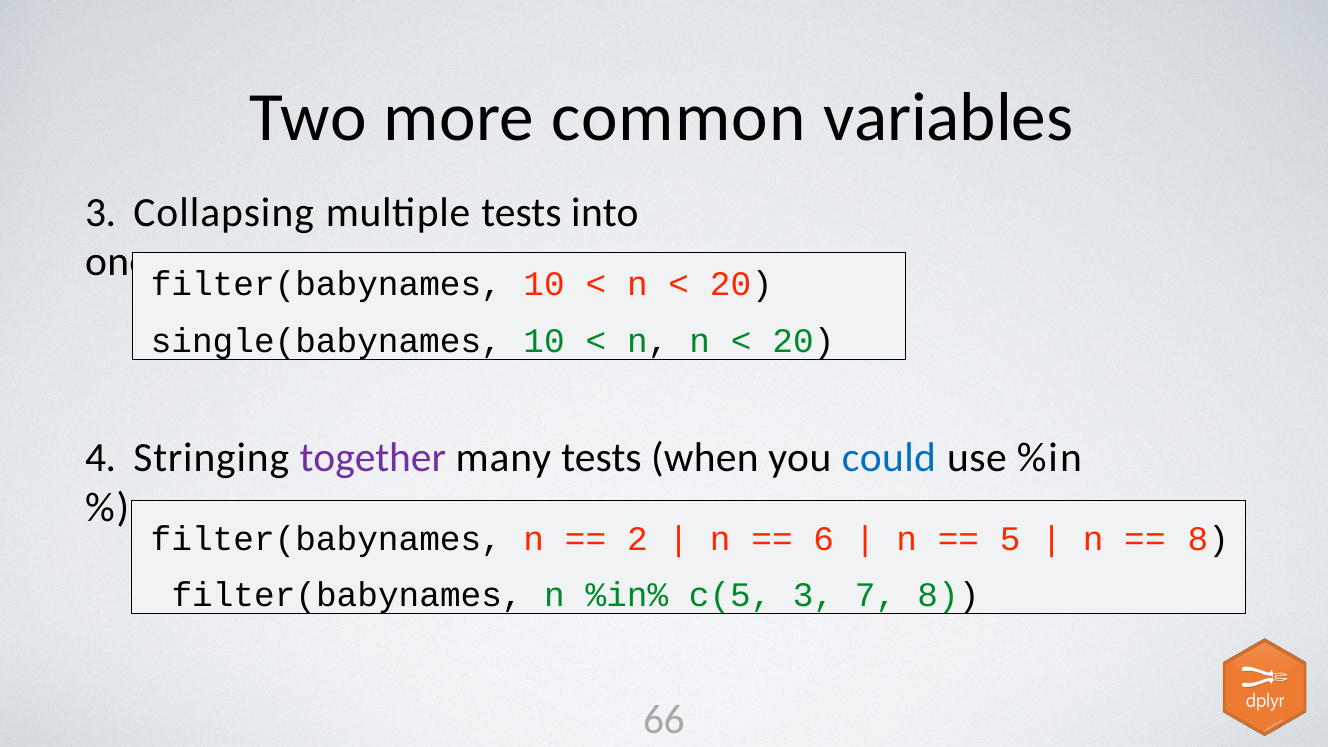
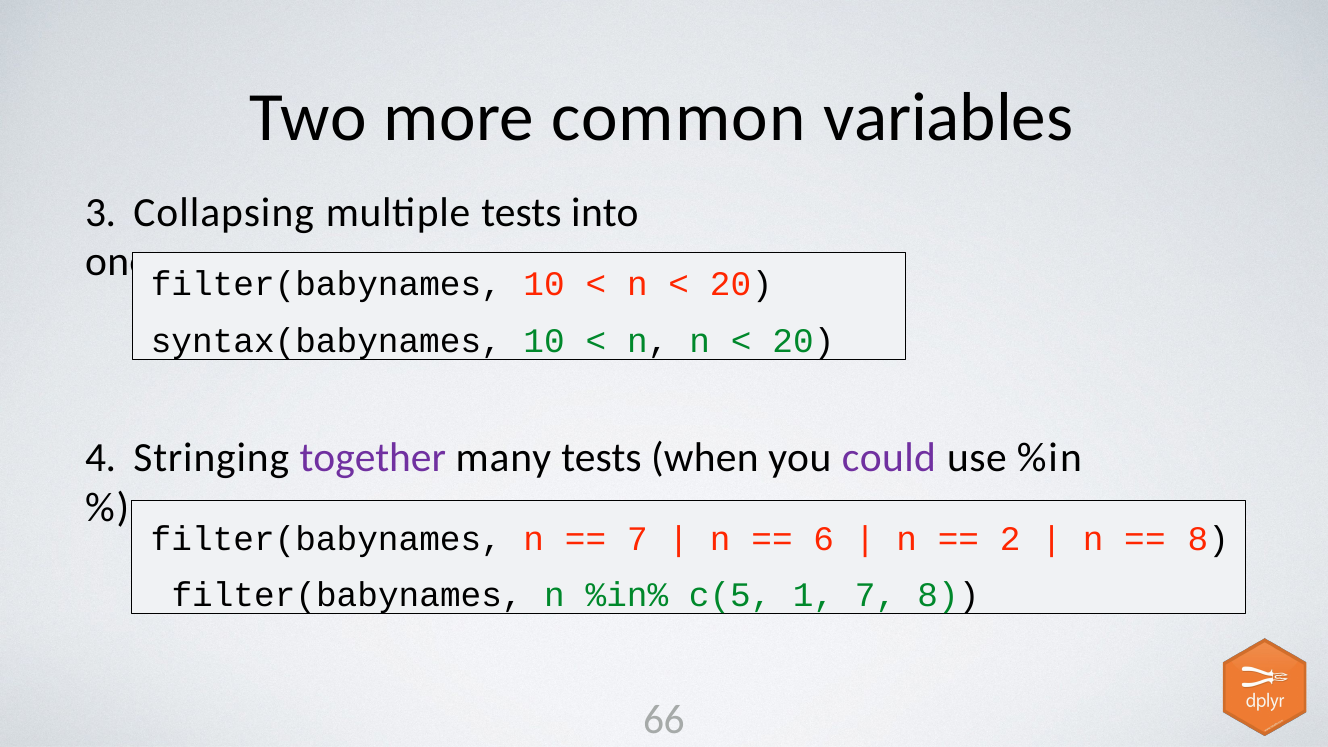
single(babynames: single(babynames -> syntax(babynames
could colour: blue -> purple
2 at (637, 539): 2 -> 7
5: 5 -> 2
c(5 3: 3 -> 1
